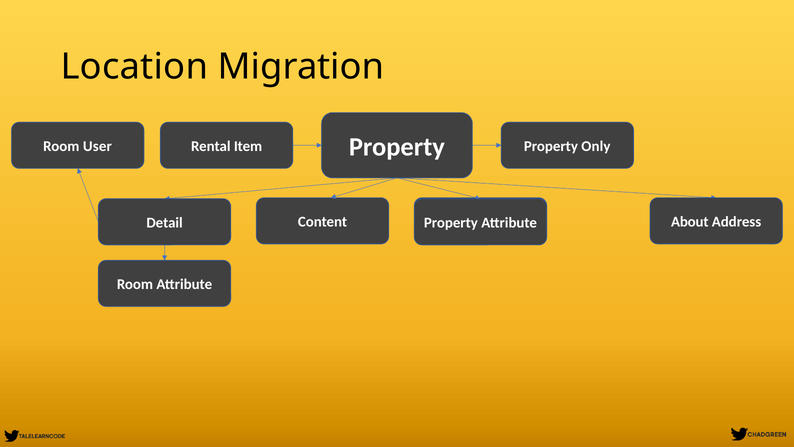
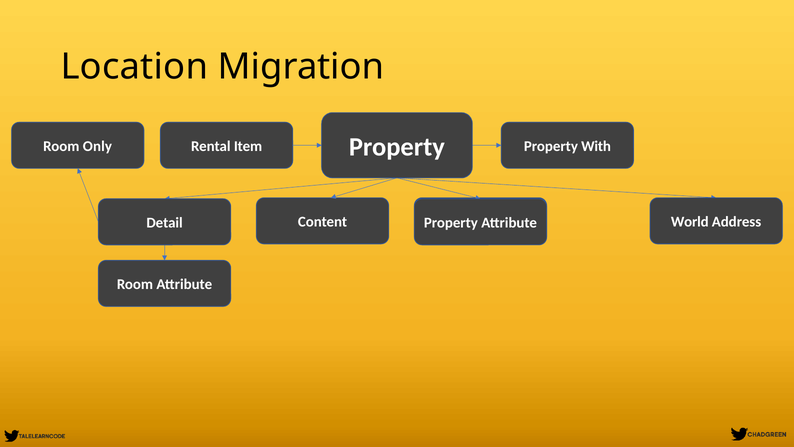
User: User -> Only
Only: Only -> With
About: About -> World
